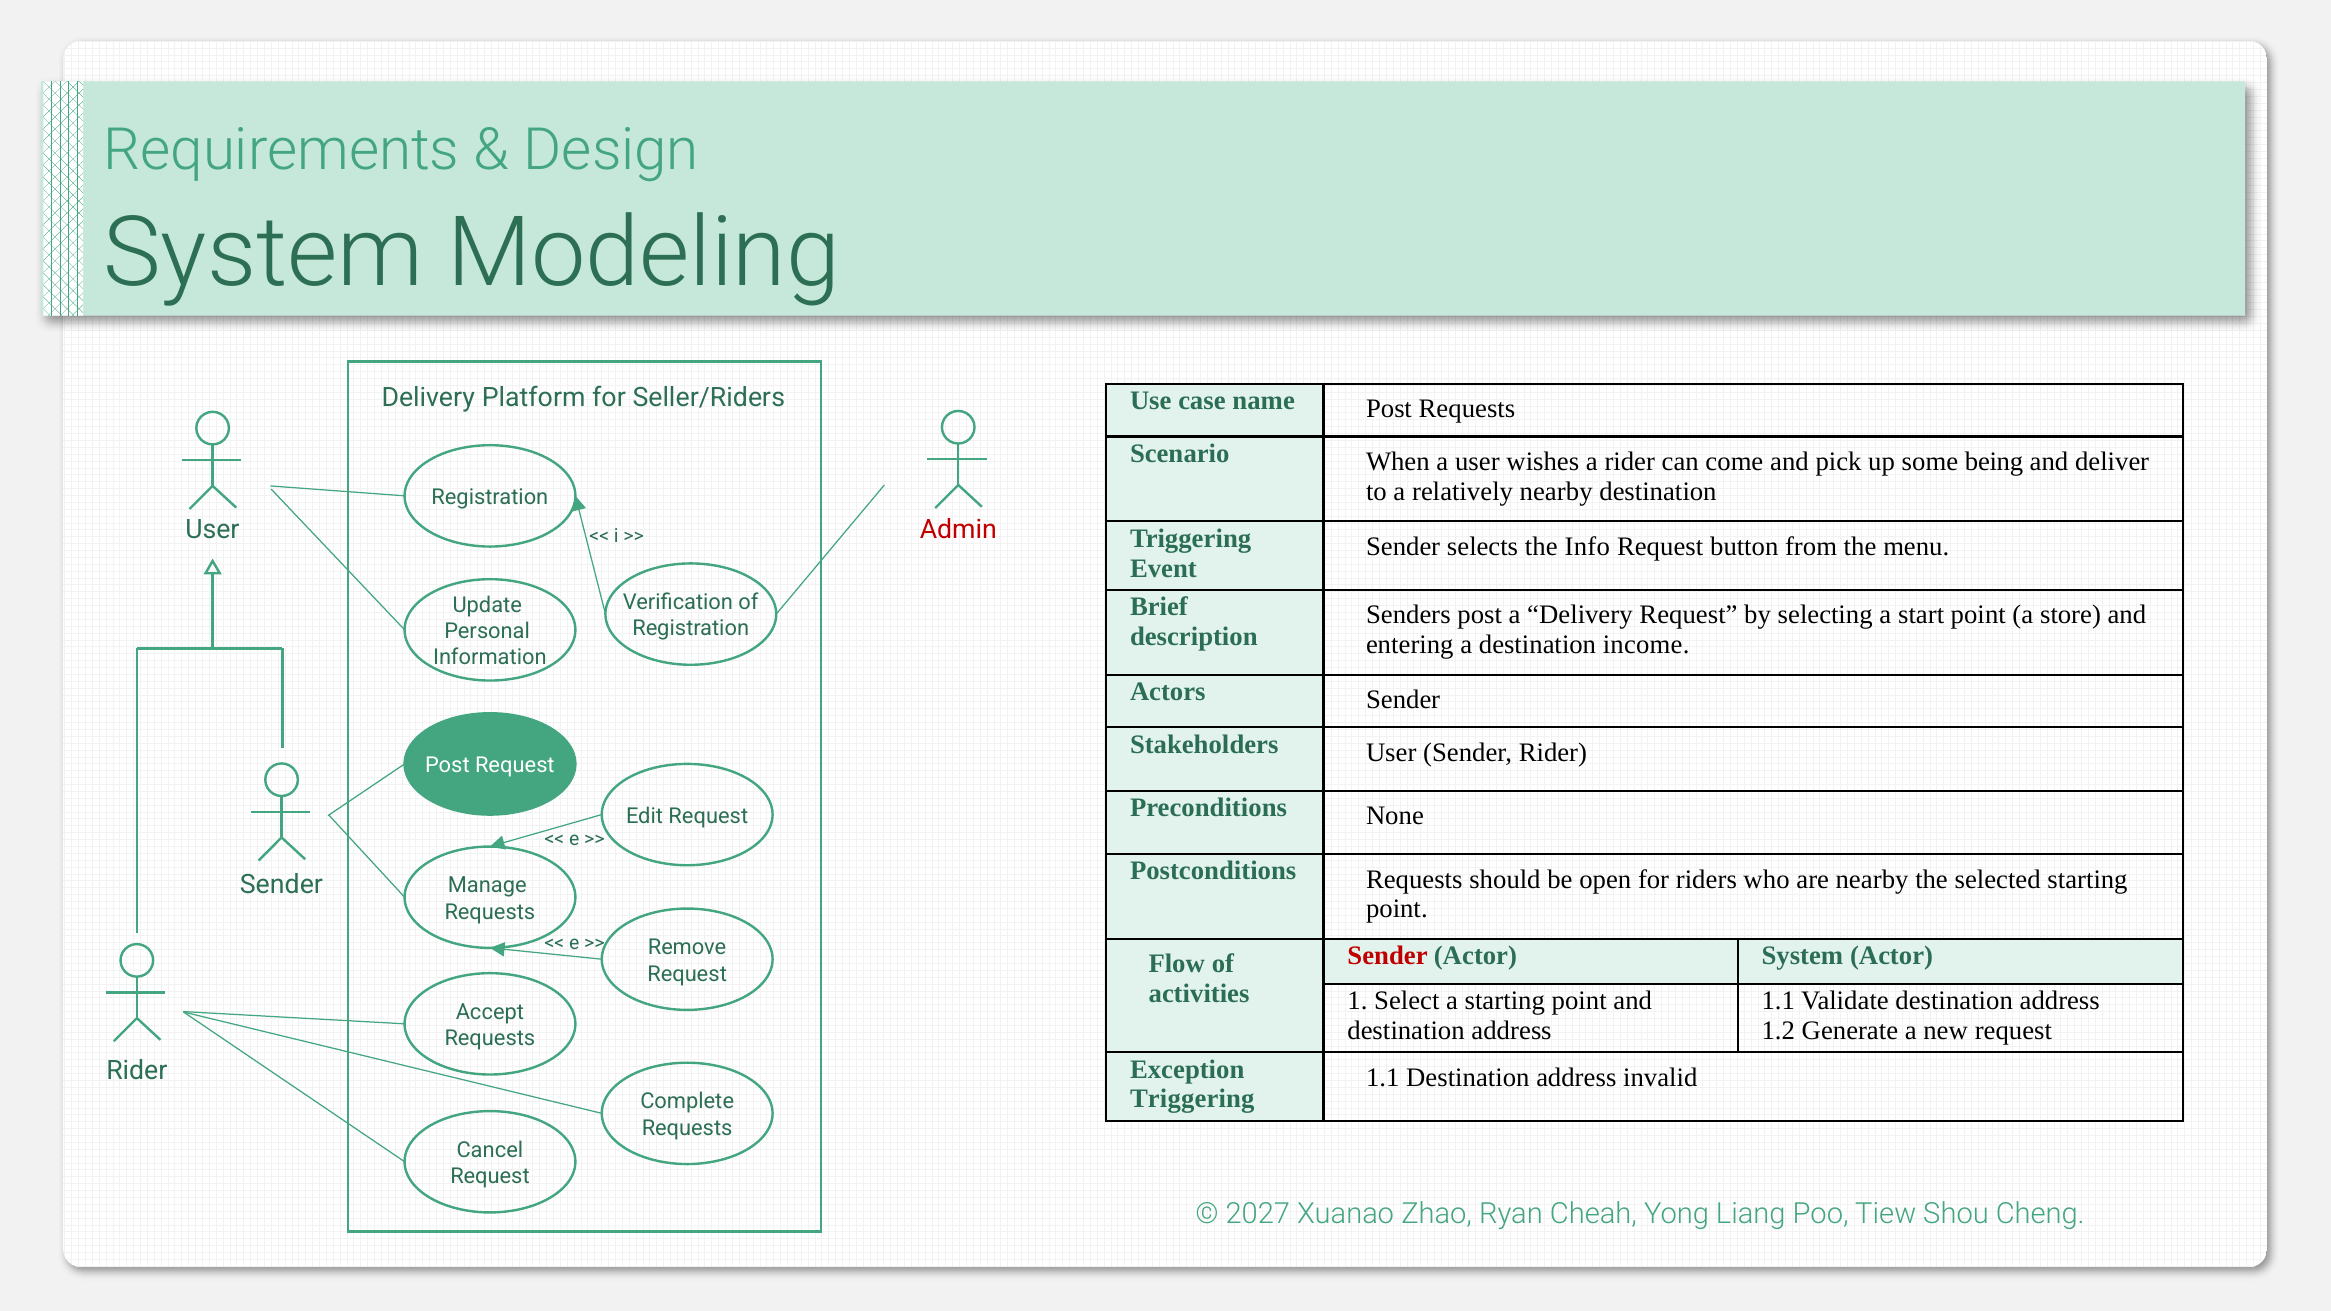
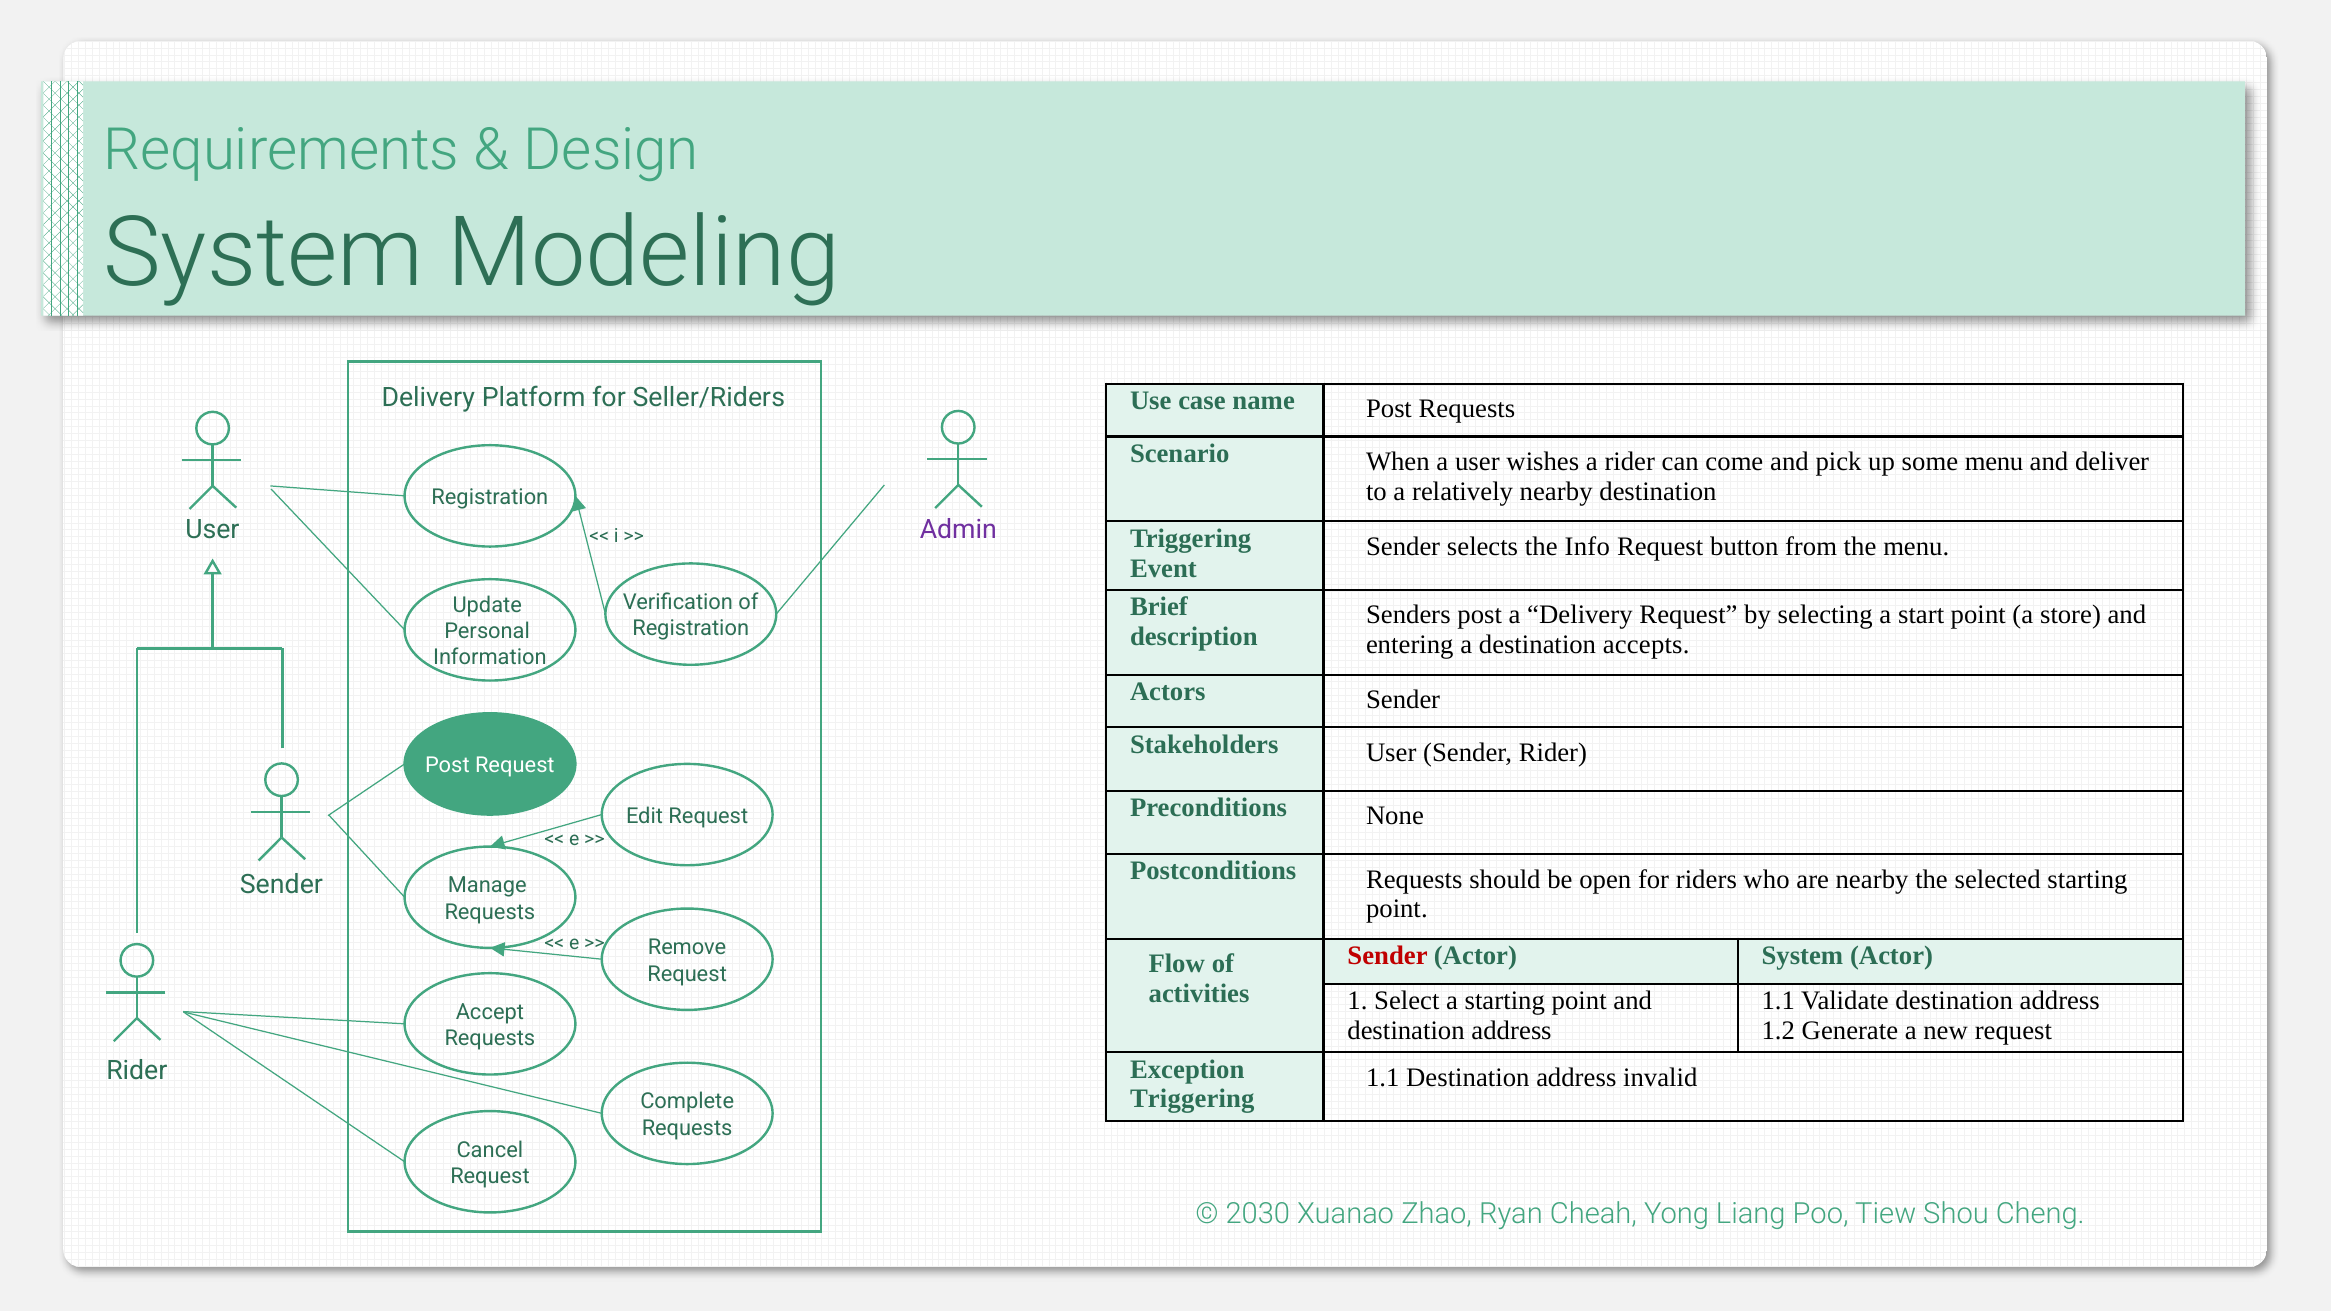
some being: being -> menu
Admin colour: red -> purple
income: income -> accepts
2027: 2027 -> 2030
